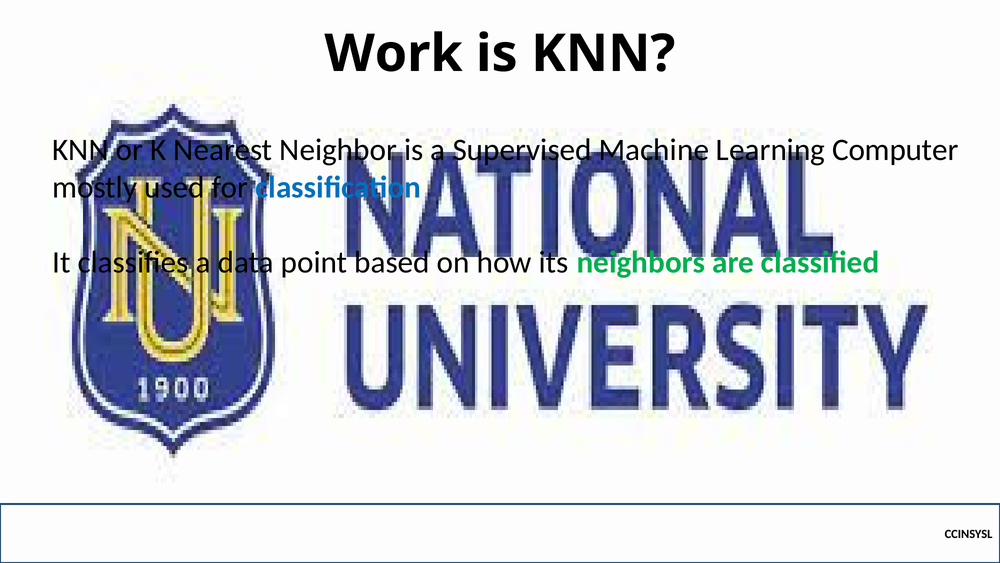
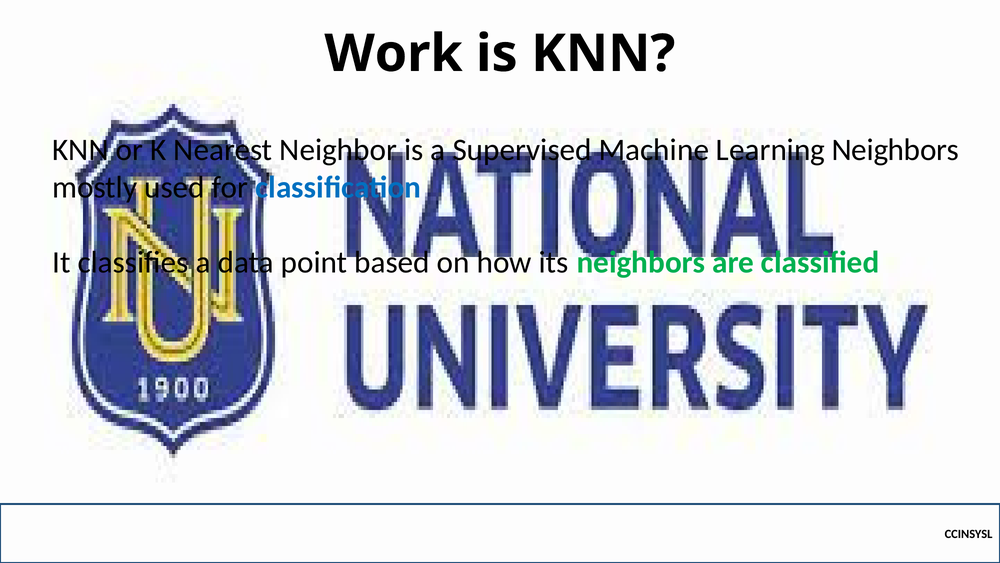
Learning Computer: Computer -> Neighbors
